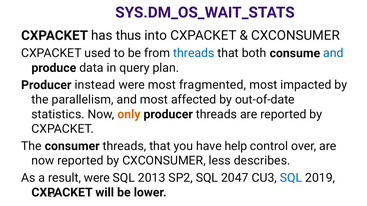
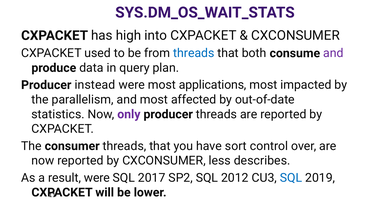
thus: thus -> high
and at (333, 53) colour: blue -> purple
fragmented: fragmented -> applications
only colour: orange -> purple
help: help -> sort
2013: 2013 -> 2017
2047: 2047 -> 2012
